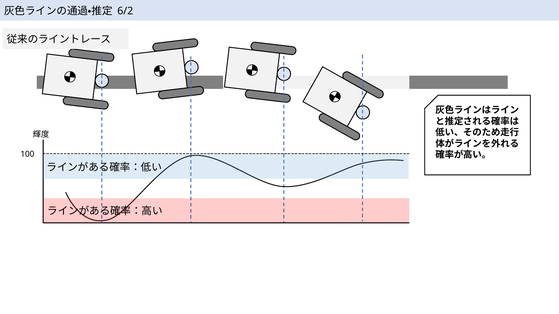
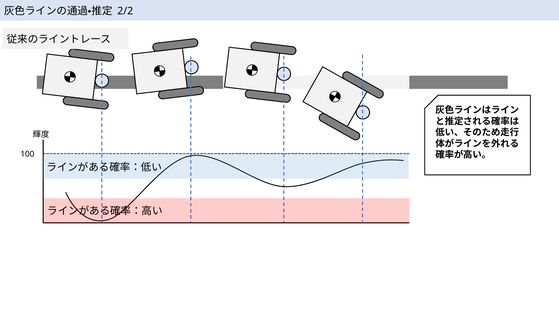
6/2: 6/2 -> 2/2
